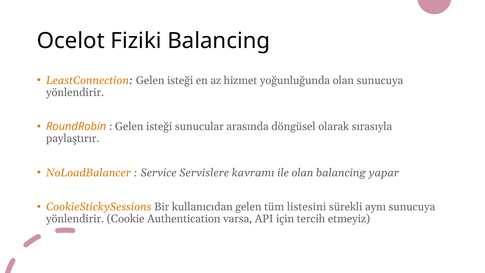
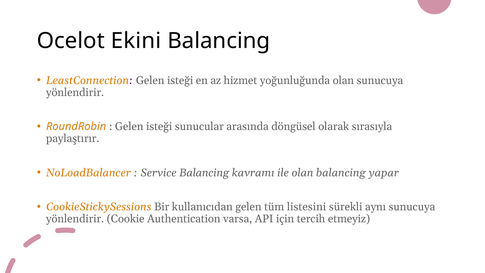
Fiziki: Fiziki -> Ekini
Service Servislere: Servislere -> Balancing
